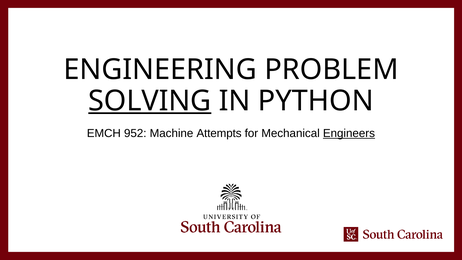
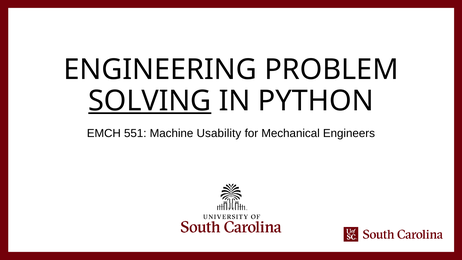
952: 952 -> 551
Attempts: Attempts -> Usability
Engineers underline: present -> none
